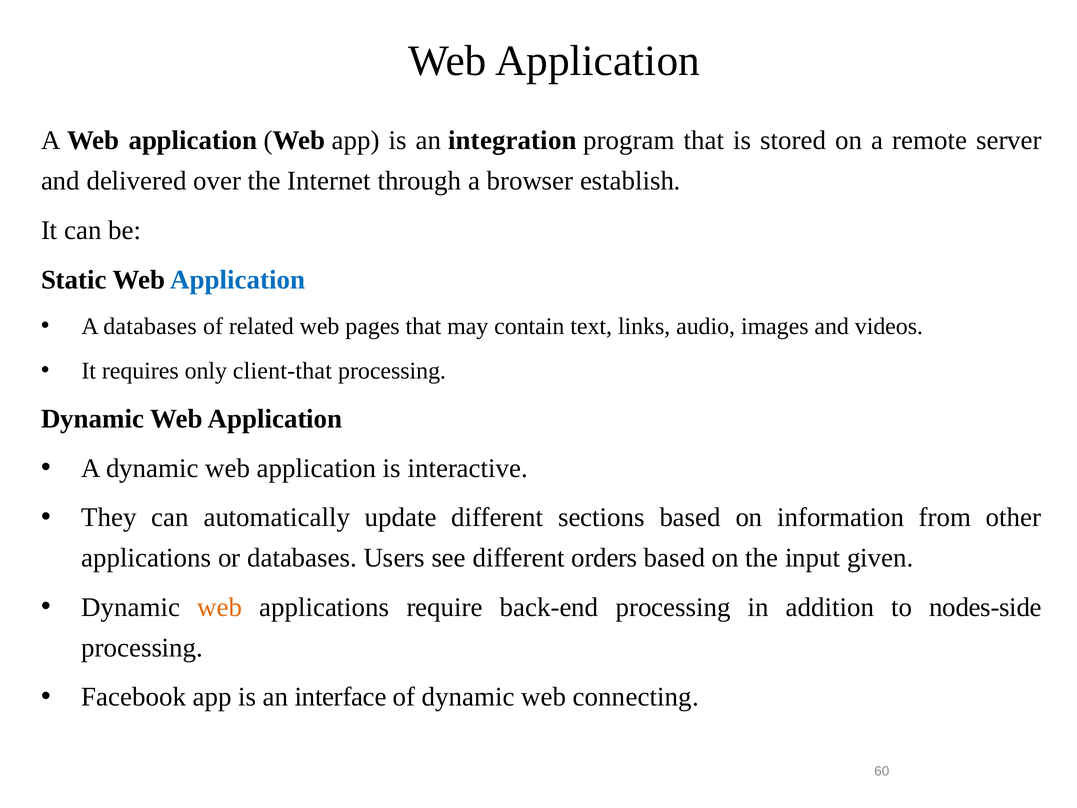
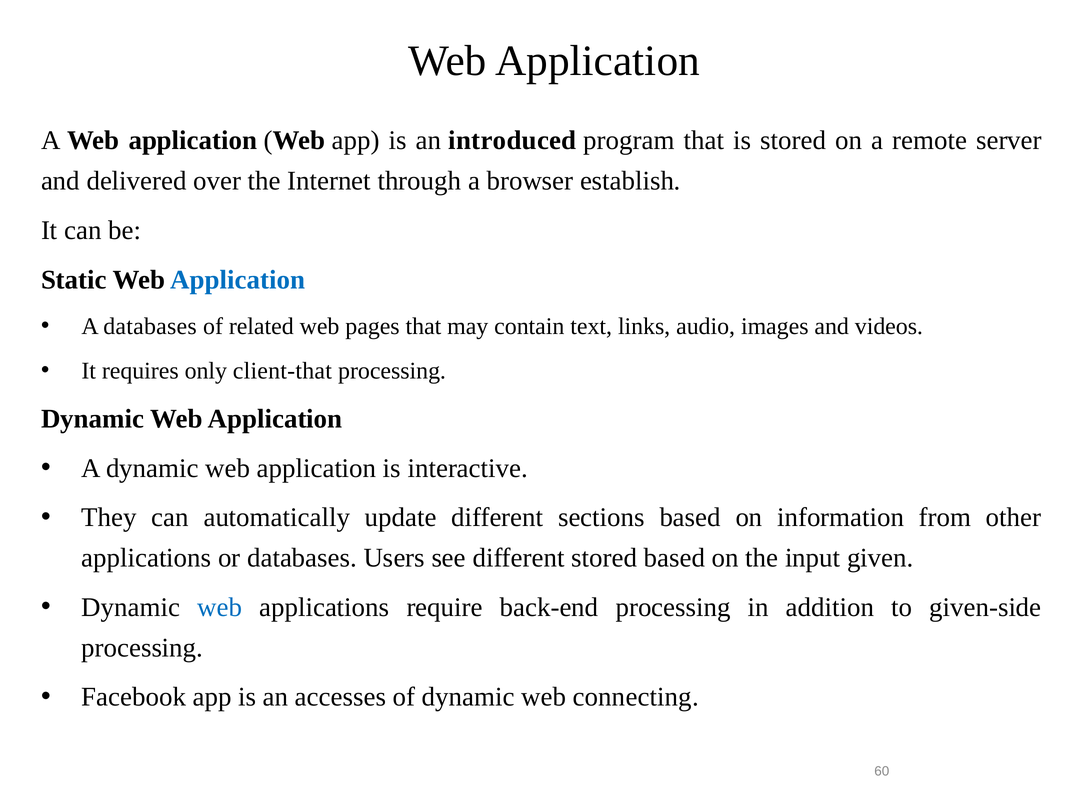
integration: integration -> introduced
different orders: orders -> stored
web at (220, 607) colour: orange -> blue
nodes-side: nodes-side -> given-side
interface: interface -> accesses
